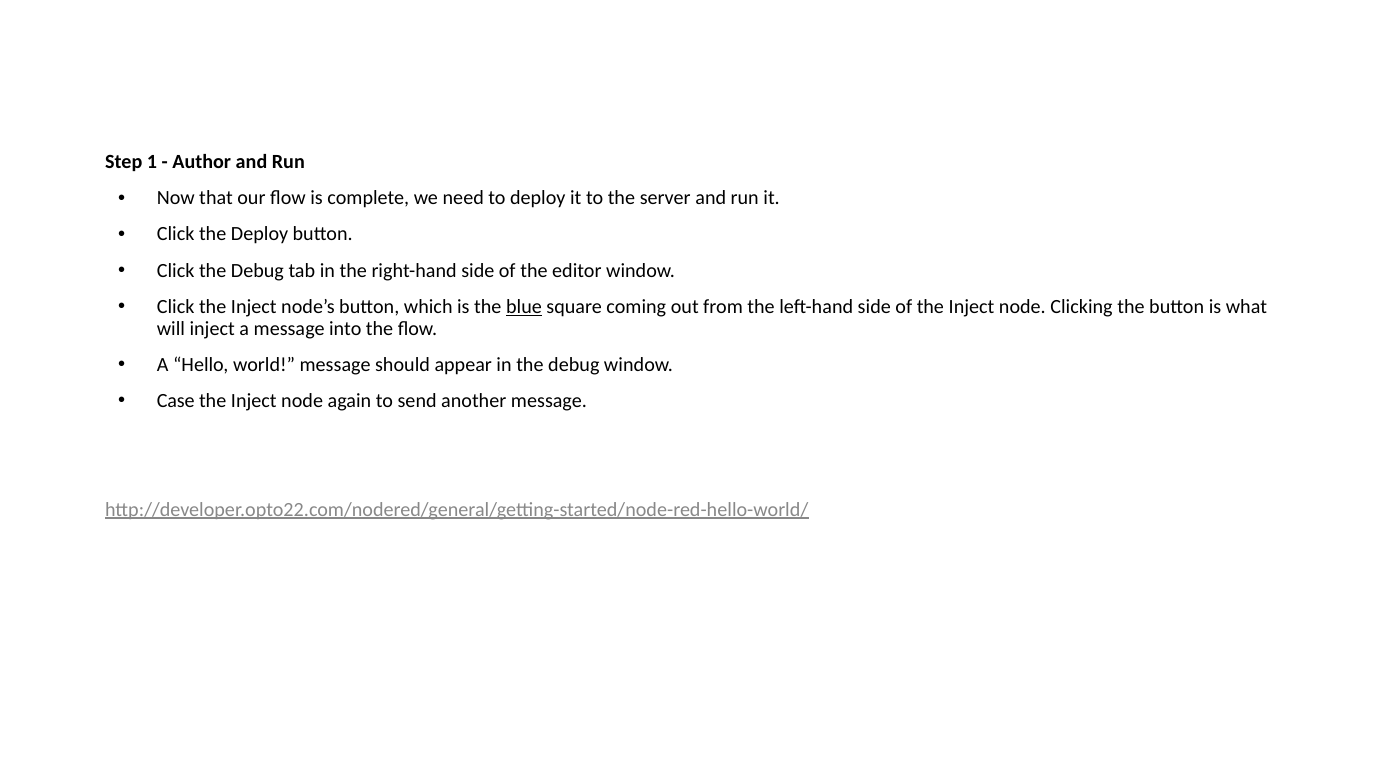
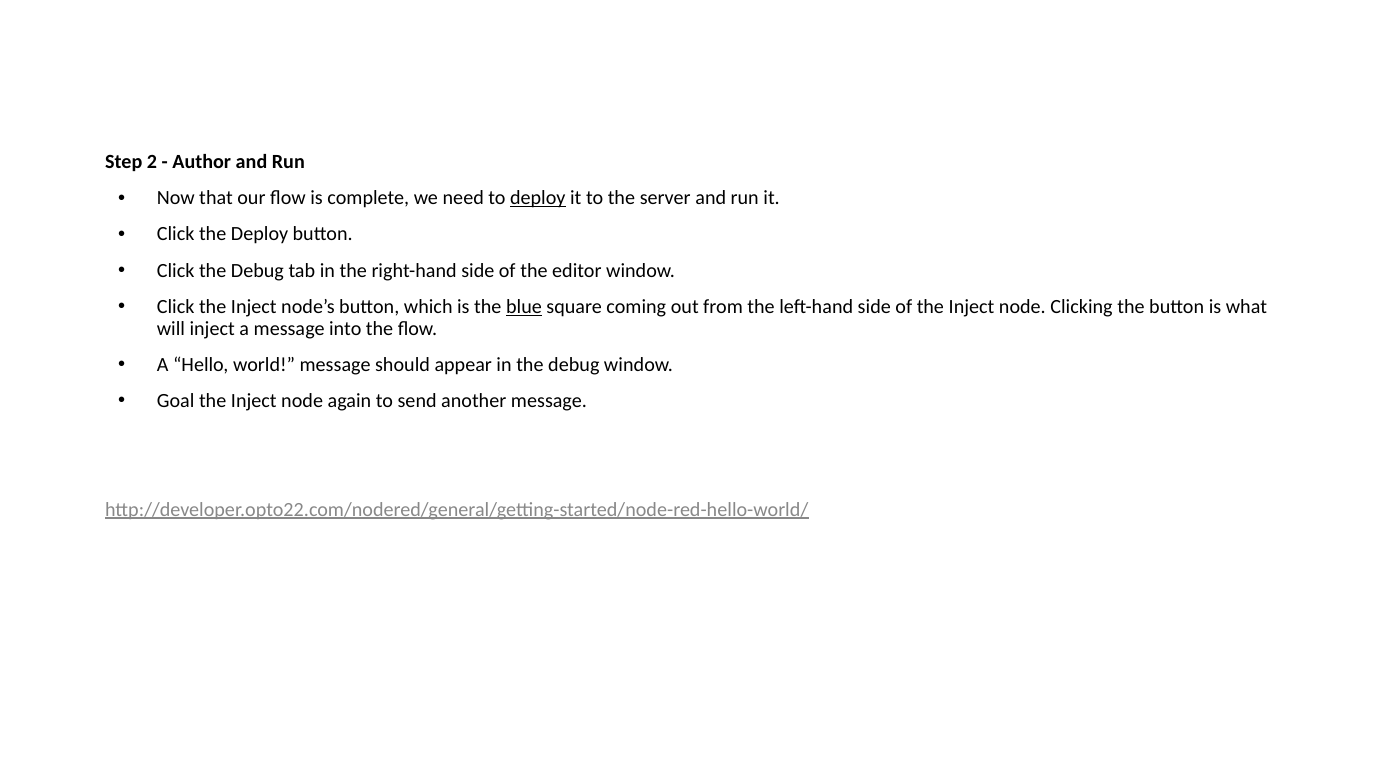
1: 1 -> 2
deploy at (538, 198) underline: none -> present
Case: Case -> Goal
